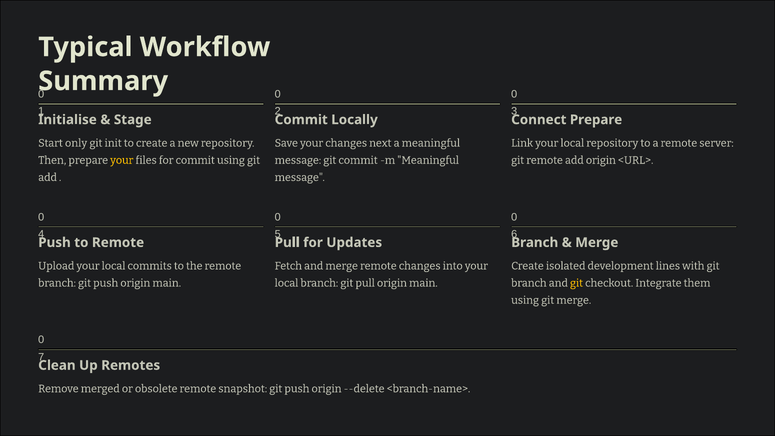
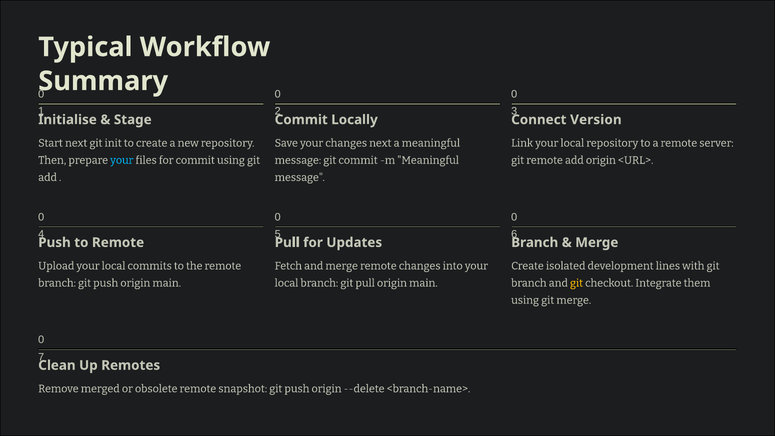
Connect Prepare: Prepare -> Version
Start only: only -> next
your at (122, 160) colour: yellow -> light blue
